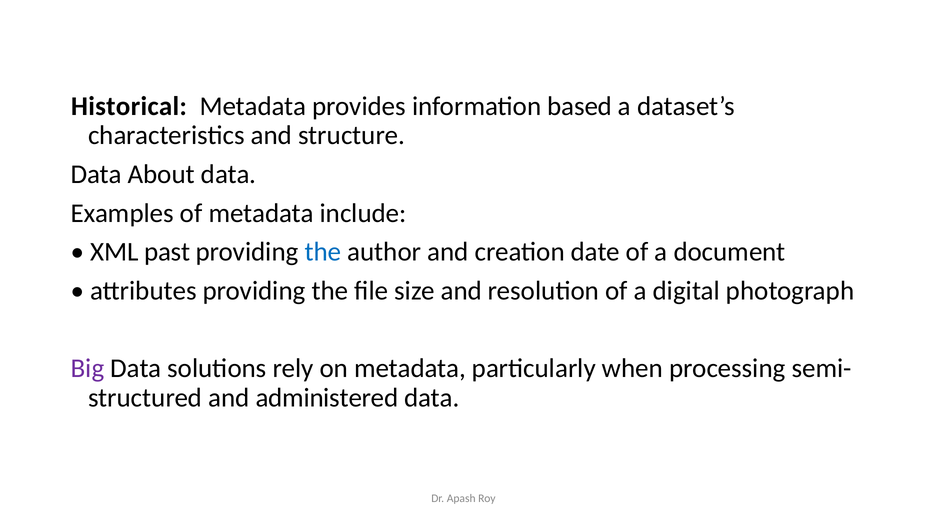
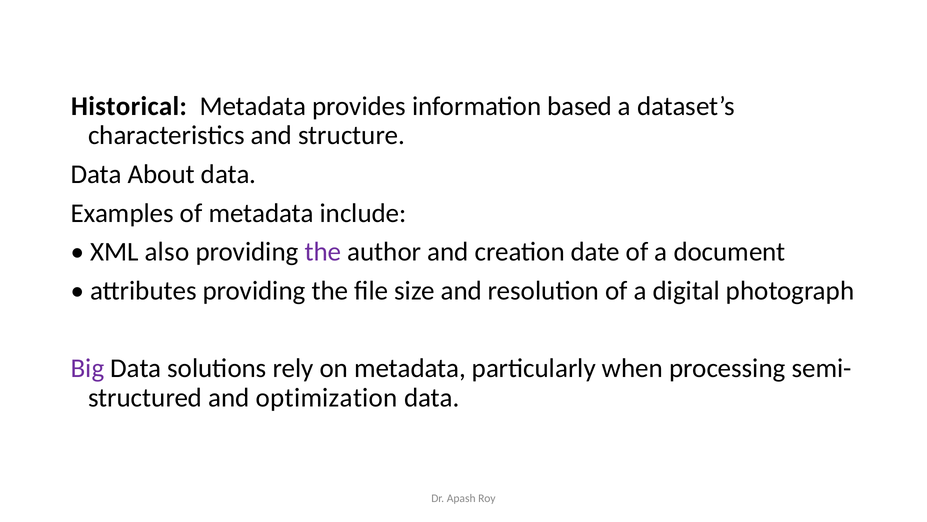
past: past -> also
the at (323, 252) colour: blue -> purple
administered: administered -> optimization
